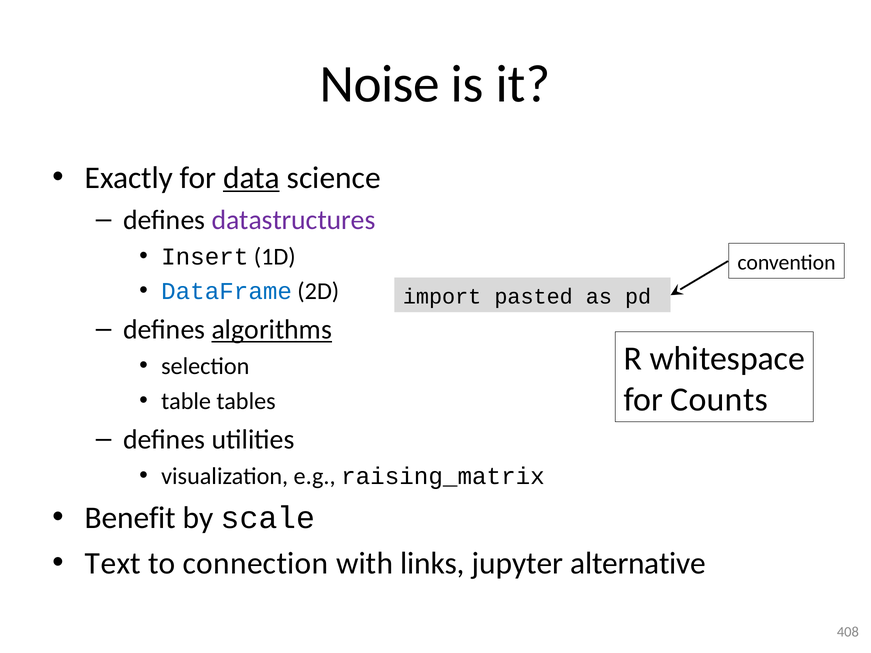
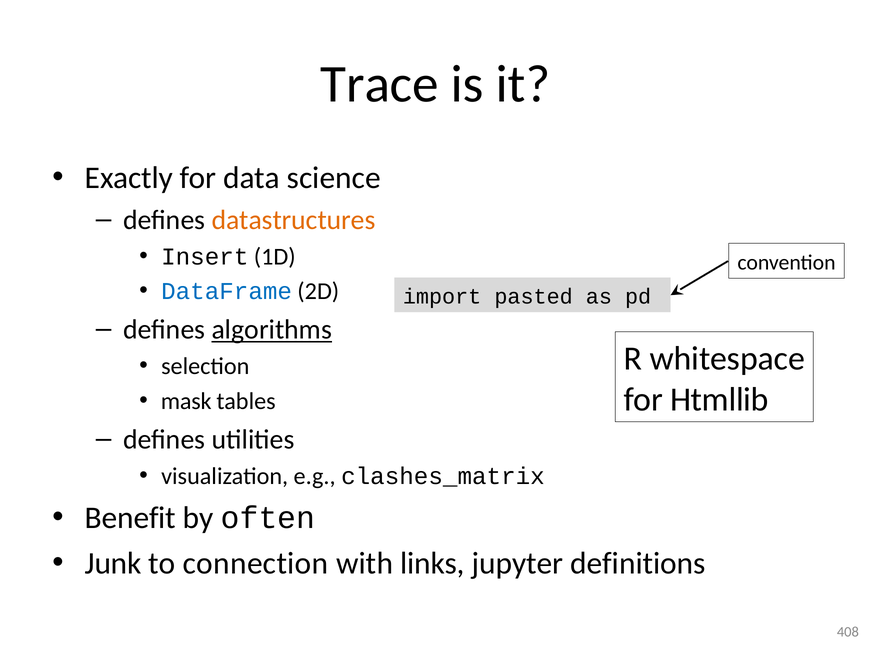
Noise: Noise -> Trace
data underline: present -> none
datastructures colour: purple -> orange
Counts: Counts -> Htmllib
table: table -> mask
raising_matrix: raising_matrix -> clashes_matrix
scale: scale -> often
Text: Text -> Junk
alternative: alternative -> definitions
